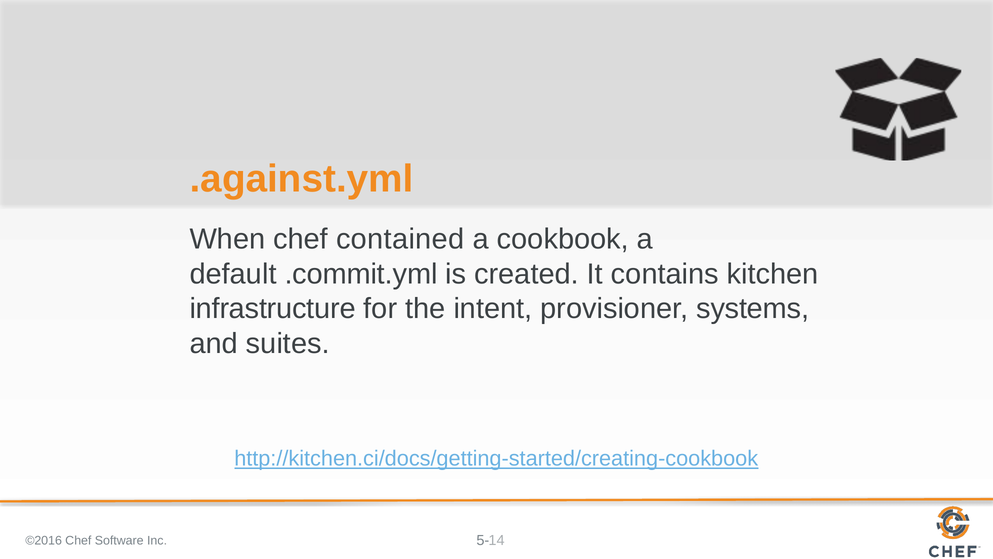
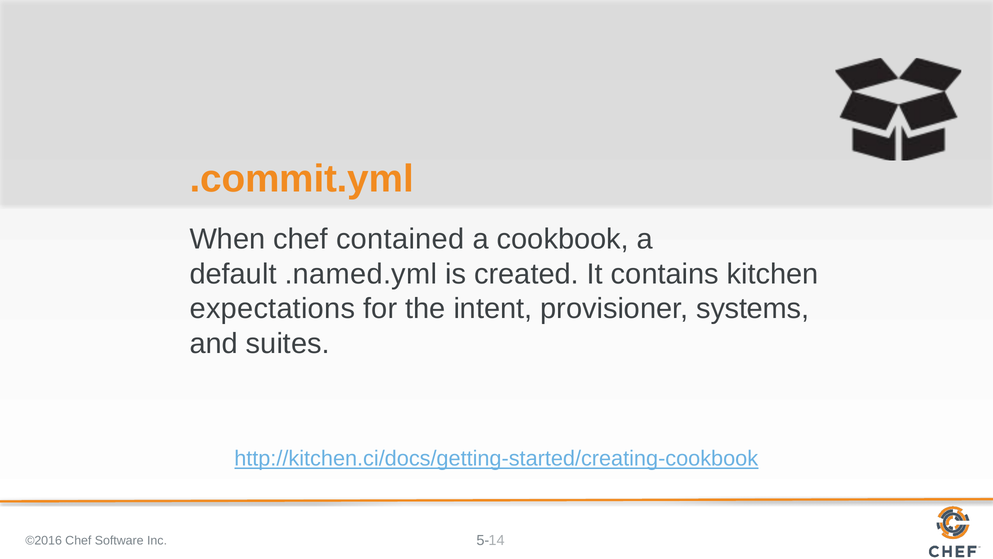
.against.yml: .against.yml -> .commit.yml
.commit.yml: .commit.yml -> .named.yml
infrastructure: infrastructure -> expectations
